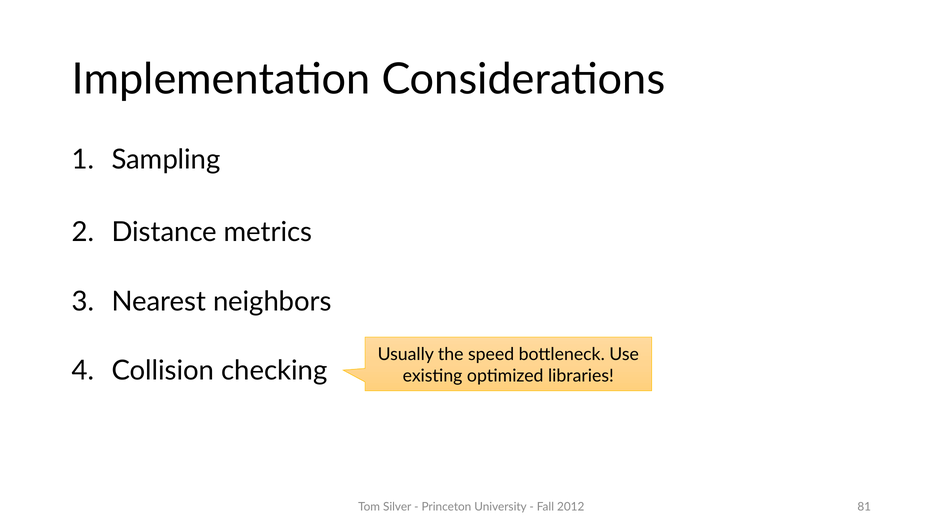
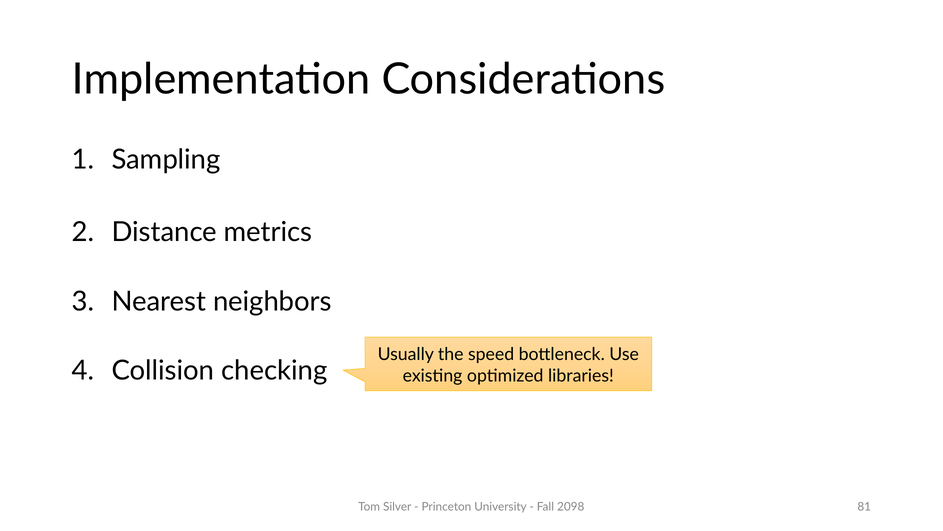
2012: 2012 -> 2098
